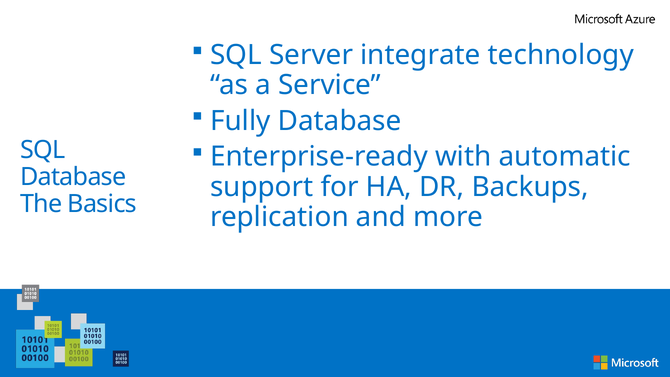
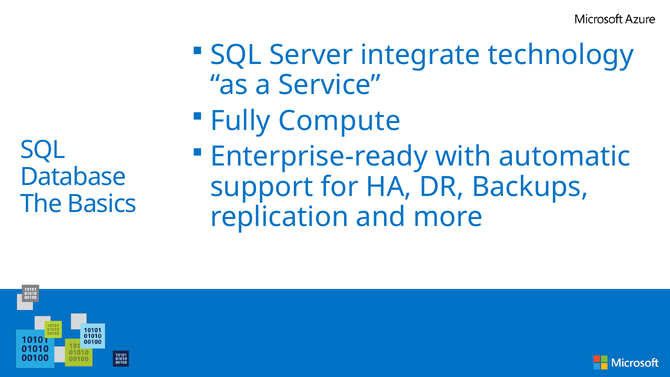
Fully Database: Database -> Compute
